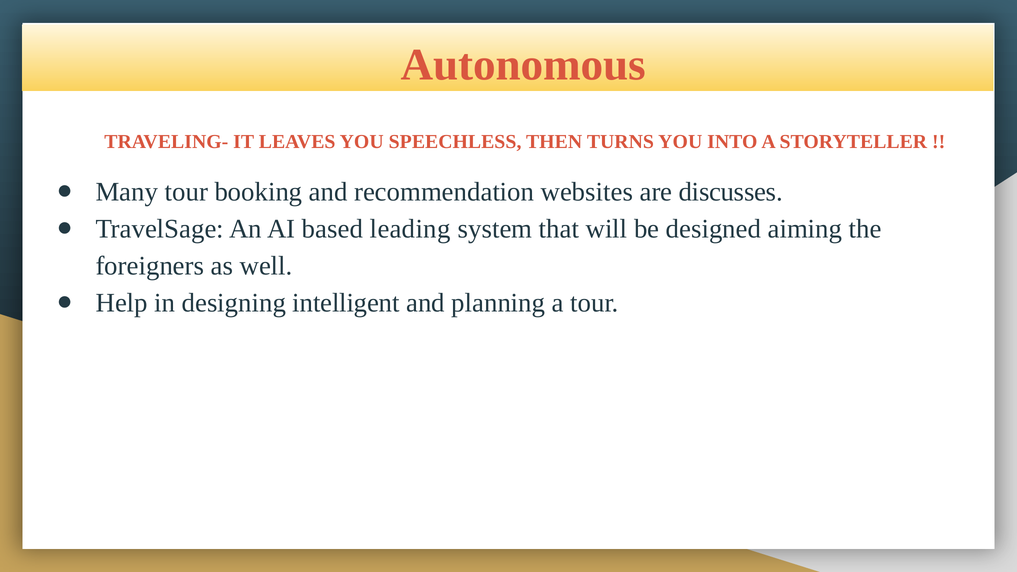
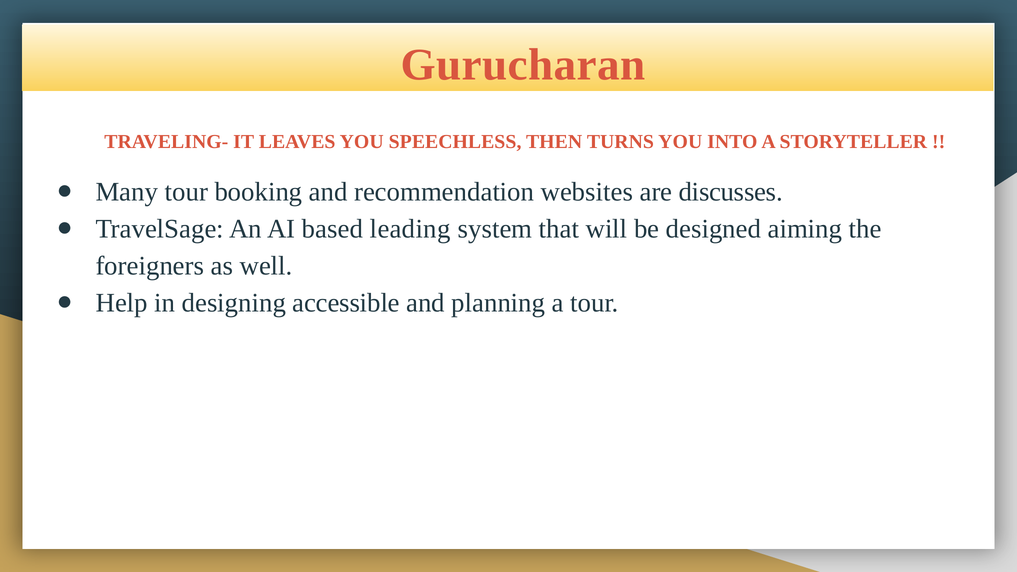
Autonomous: Autonomous -> Gurucharan
intelligent: intelligent -> accessible
